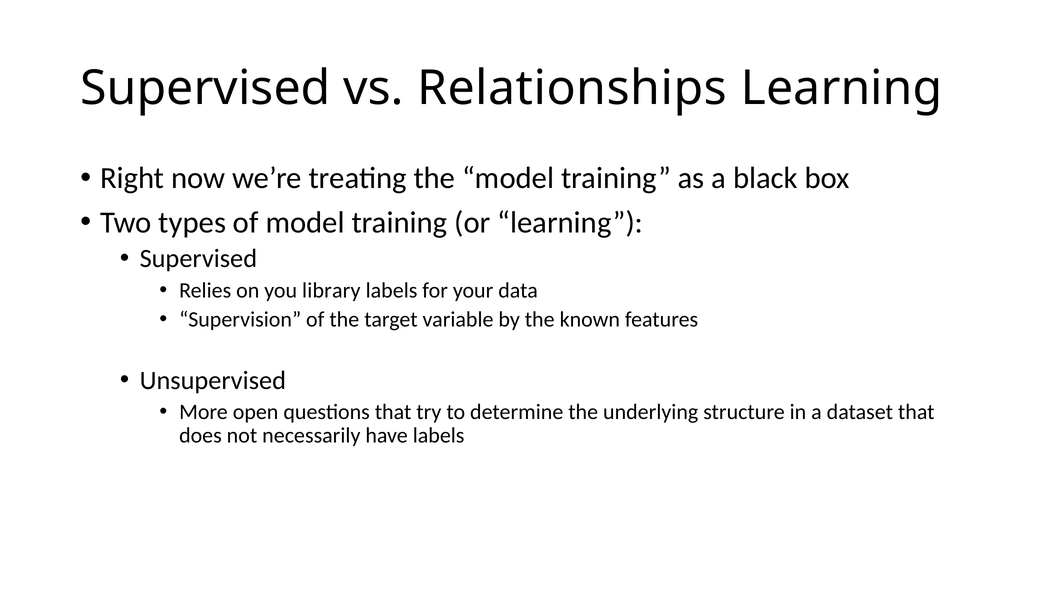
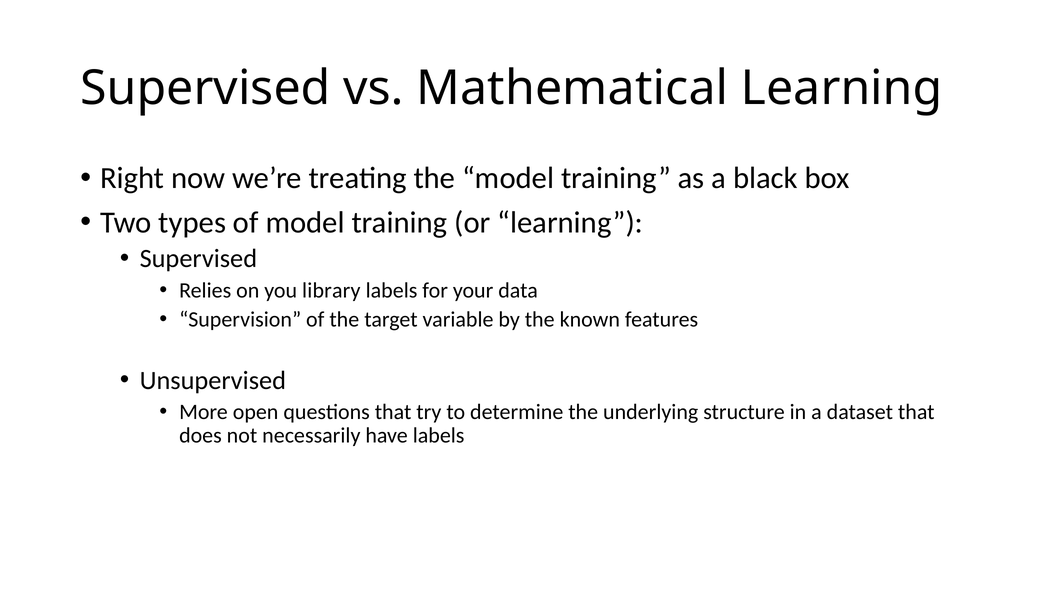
Relationships: Relationships -> Mathematical
